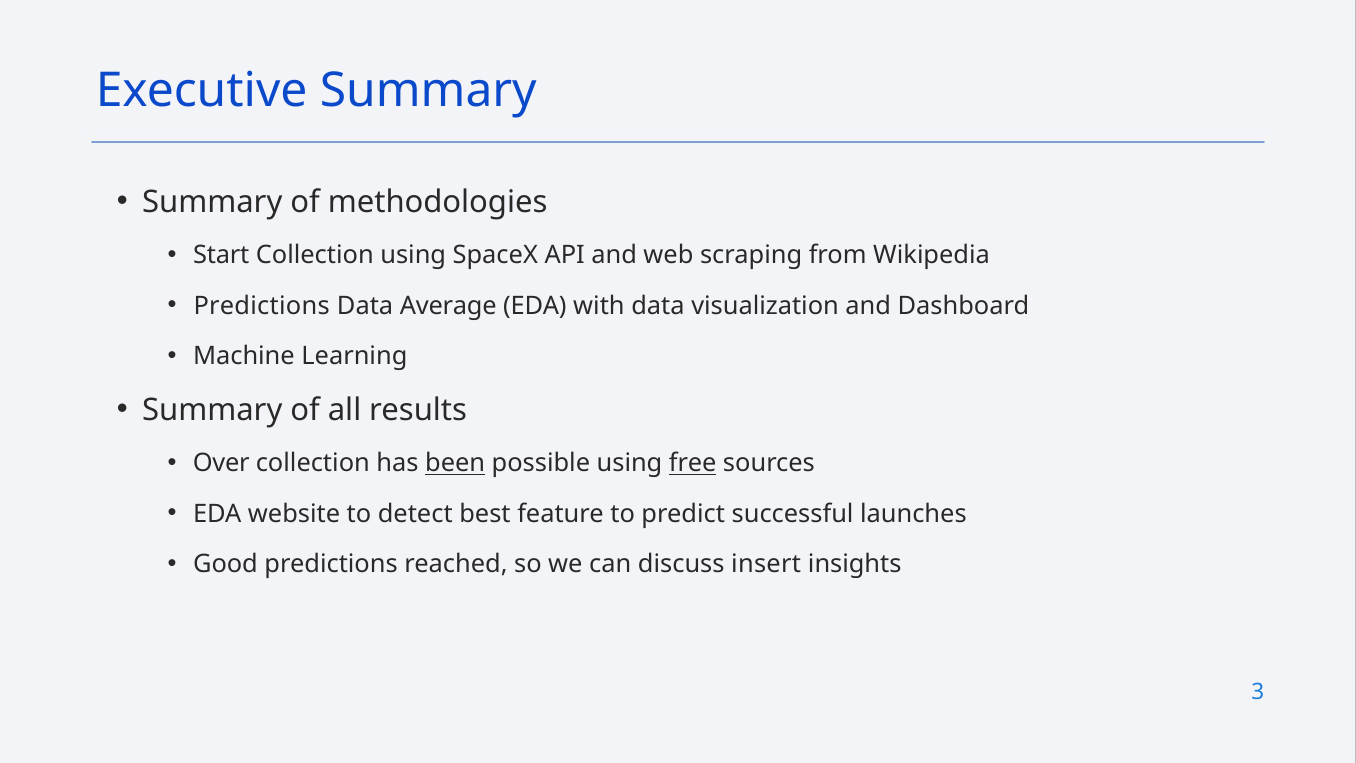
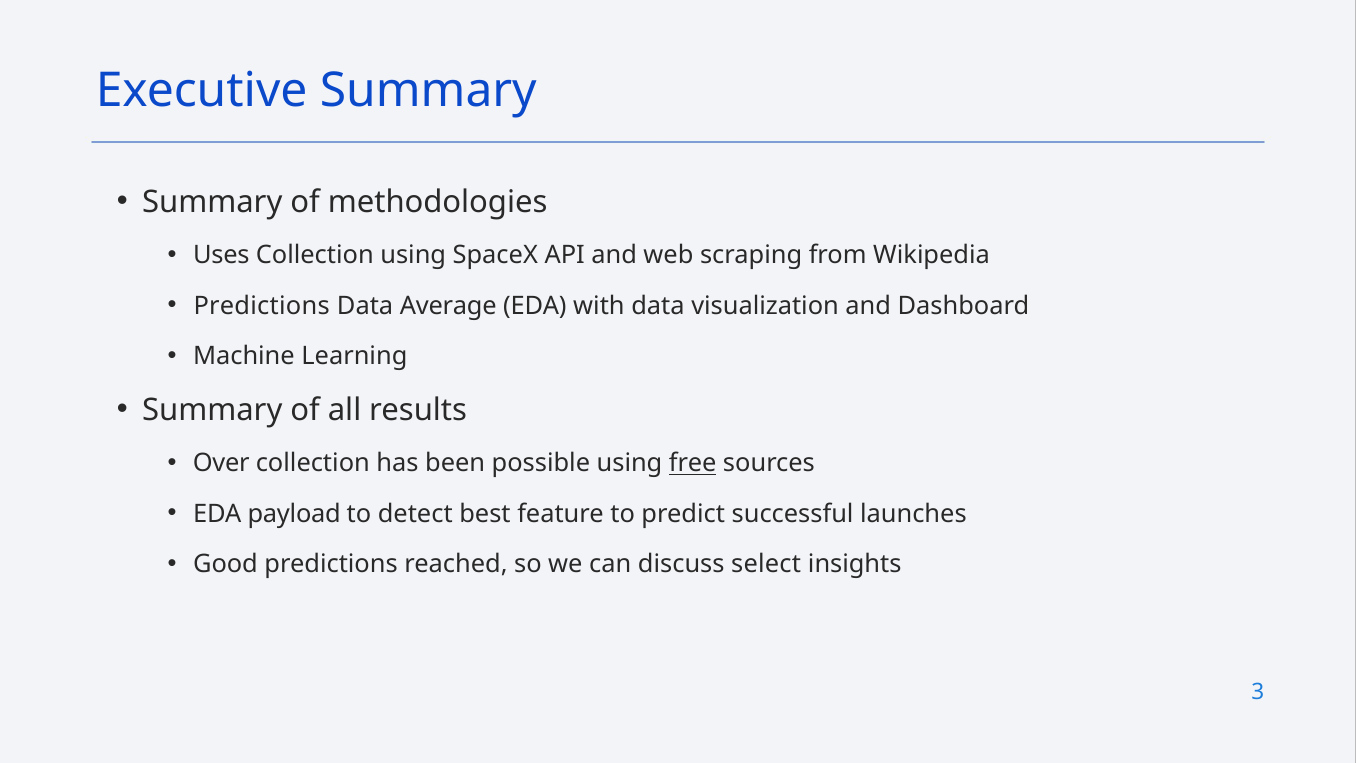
Start: Start -> Uses
been underline: present -> none
website: website -> payload
insert: insert -> select
